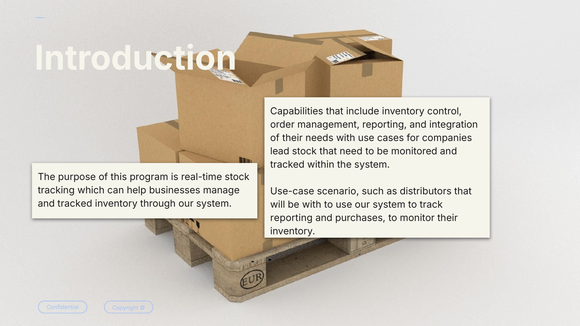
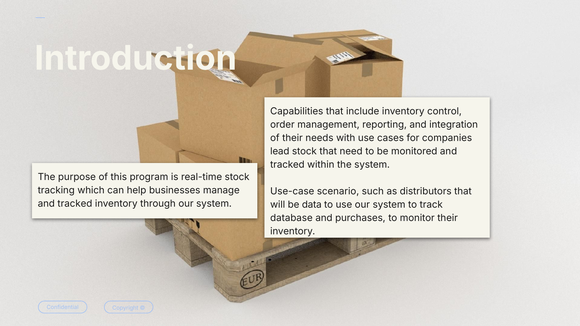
be with: with -> data
reporting at (291, 218): reporting -> database
